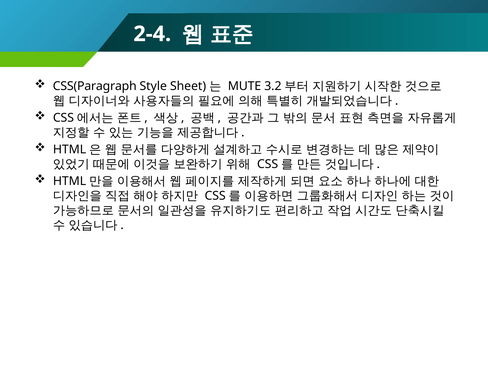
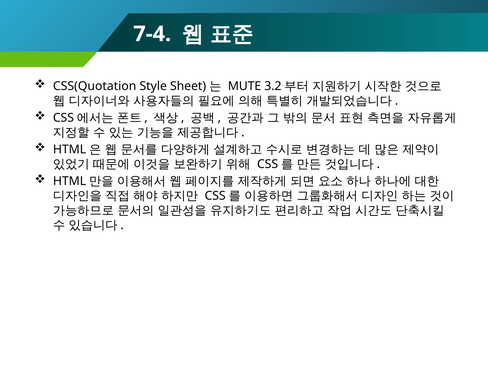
2-4: 2-4 -> 7-4
CSS(Paragraph: CSS(Paragraph -> CSS(Quotation
